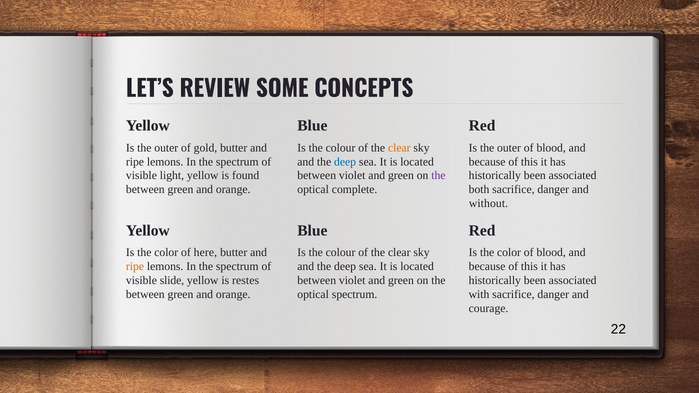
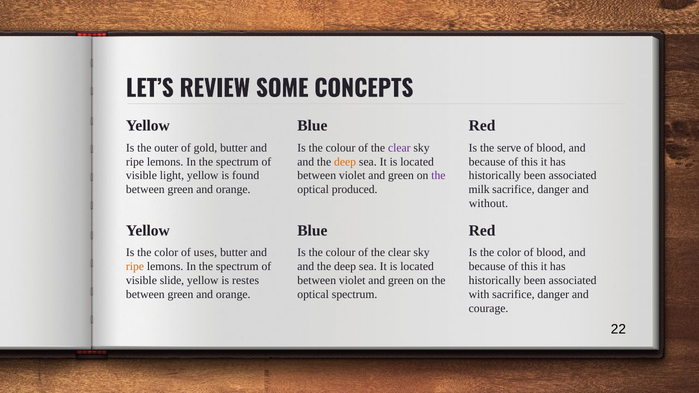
clear at (399, 148) colour: orange -> purple
outer at (509, 148): outer -> serve
deep at (345, 162) colour: blue -> orange
complete: complete -> produced
both: both -> milk
here: here -> uses
